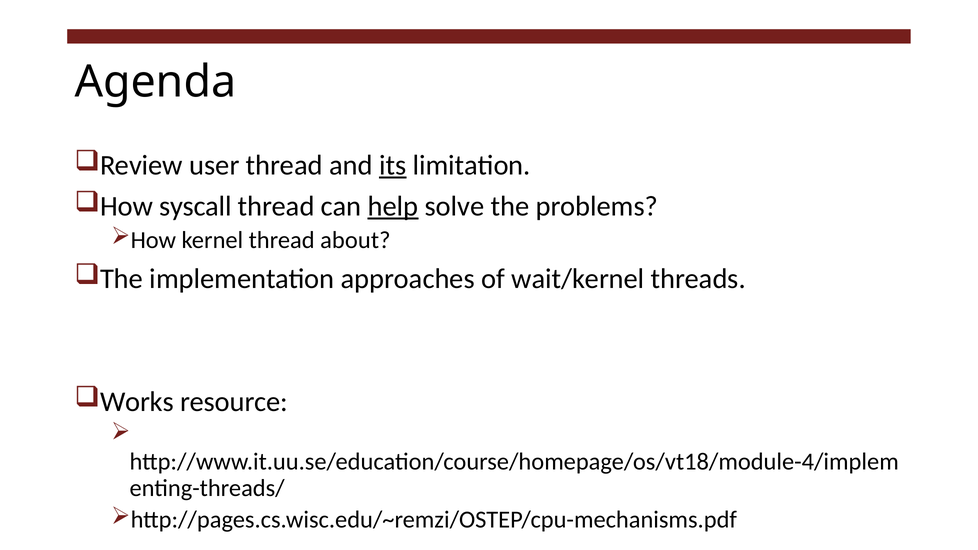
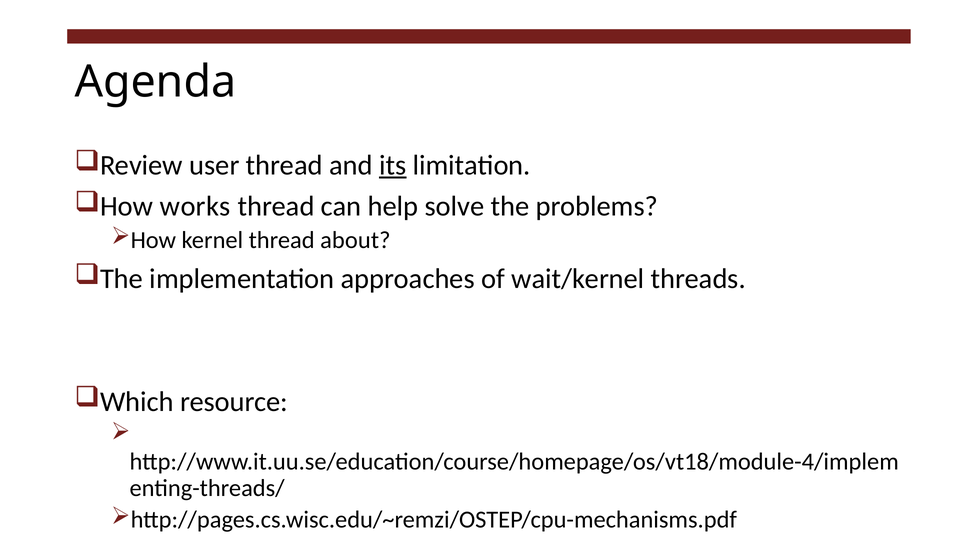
syscall: syscall -> works
help underline: present -> none
Works: Works -> Which
